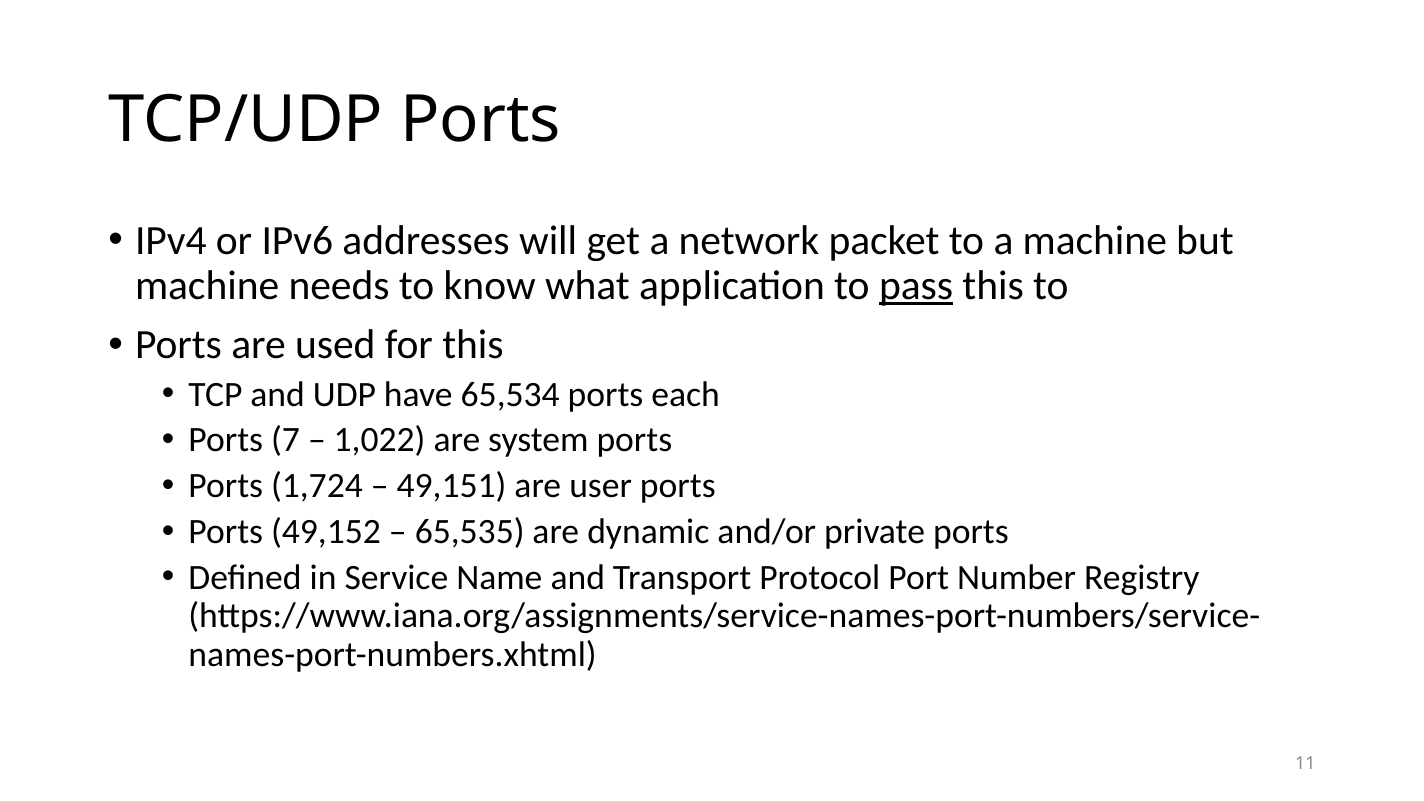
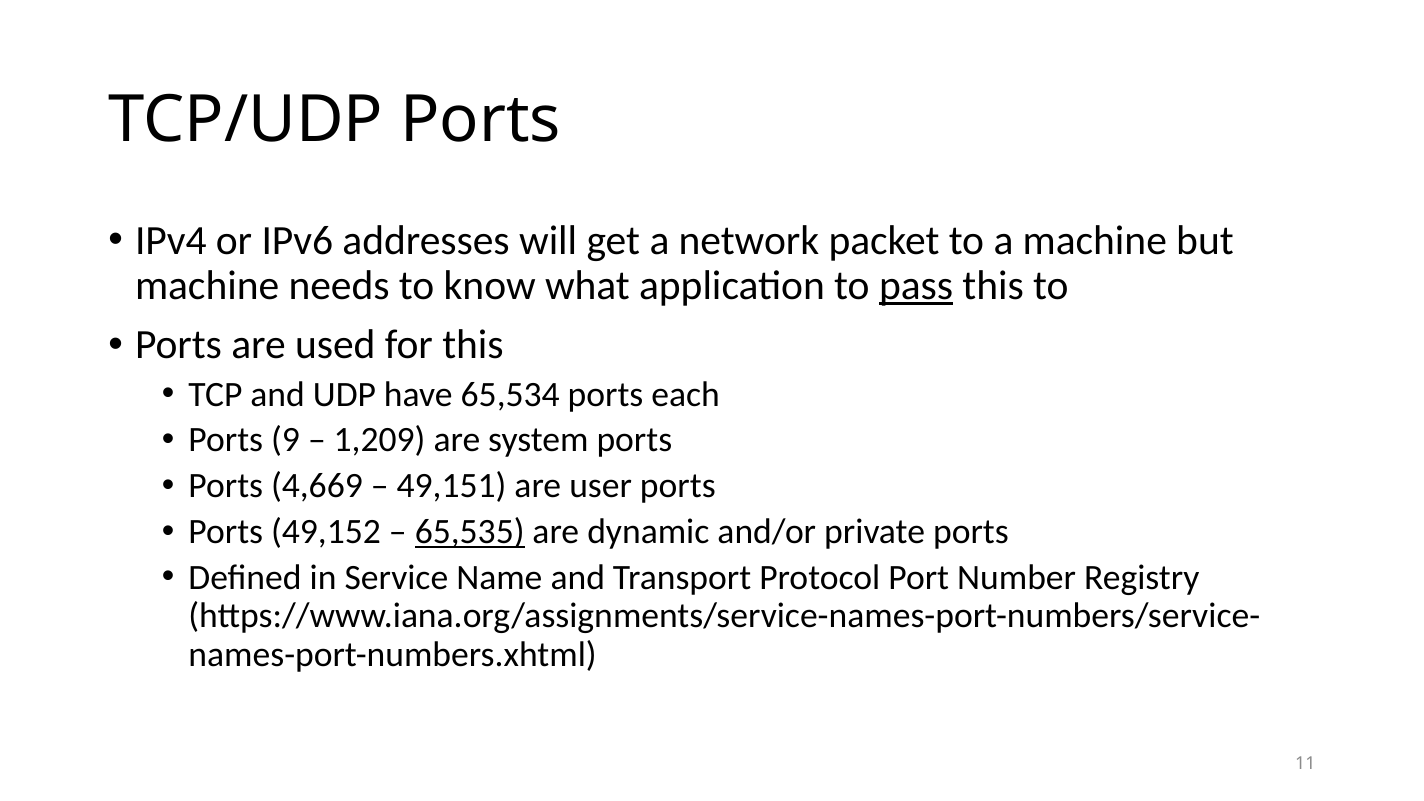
7: 7 -> 9
1,022: 1,022 -> 1,209
1,724: 1,724 -> 4,669
65,535 underline: none -> present
